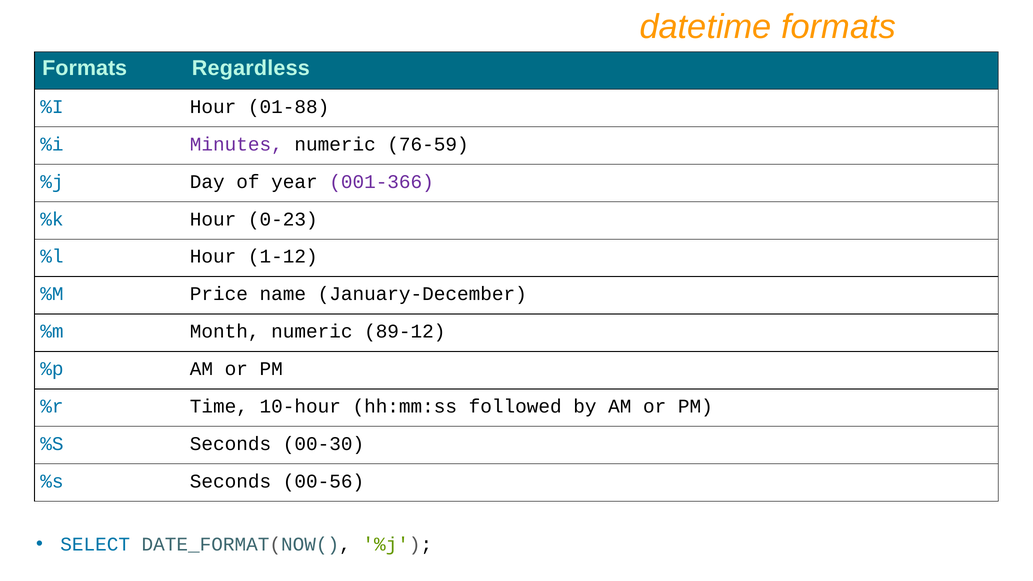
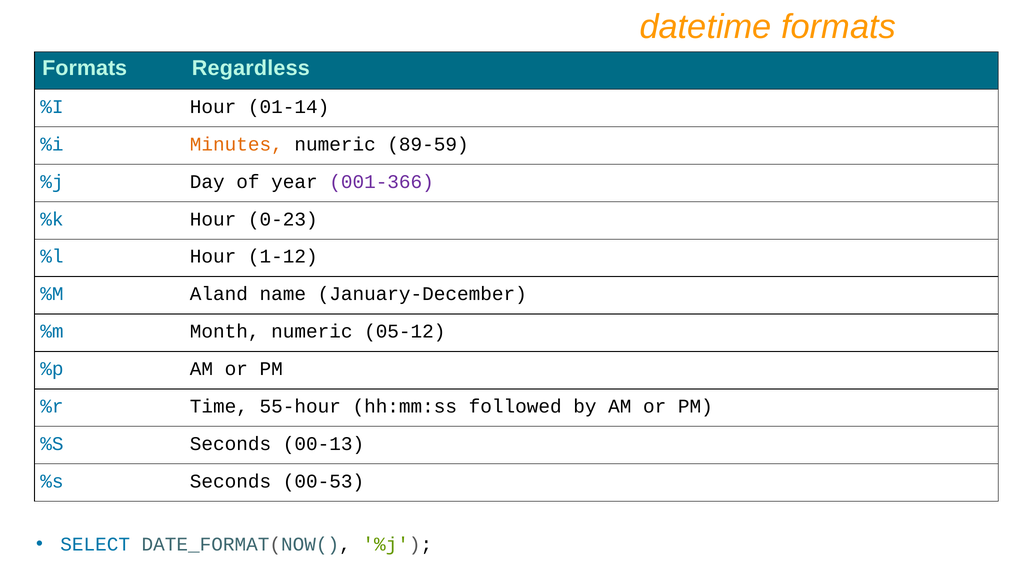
01-88: 01-88 -> 01-14
Minutes colour: purple -> orange
76-59: 76-59 -> 89-59
Price: Price -> Aland
89-12: 89-12 -> 05-12
10-hour: 10-hour -> 55-hour
00-30: 00-30 -> 00-13
00-56: 00-56 -> 00-53
